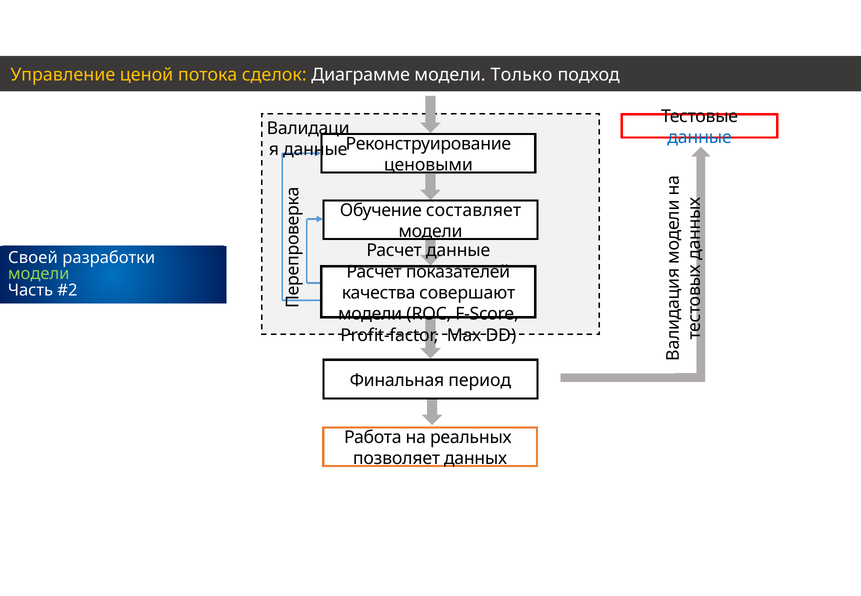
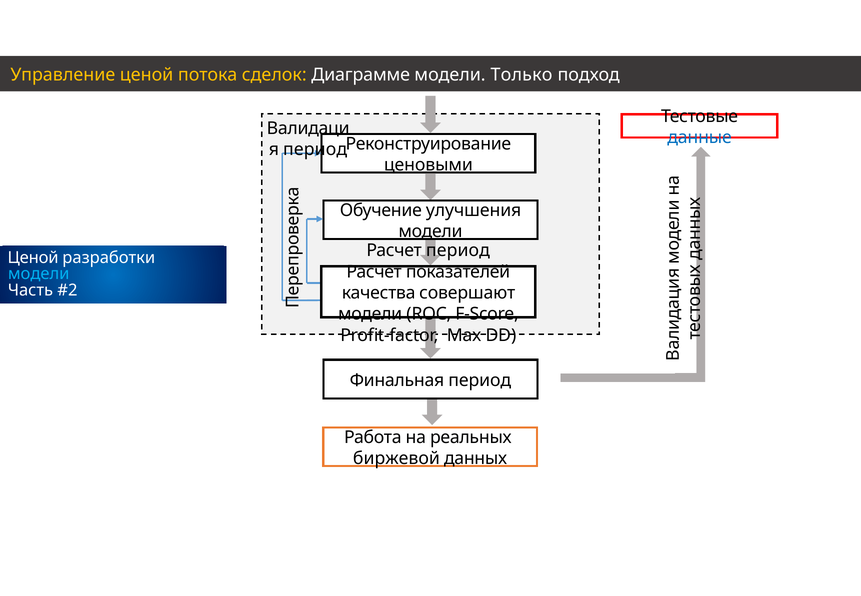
данные at (315, 149): данные -> период
составляет: составляет -> улучшения
Расчет данные: данные -> период
Своей at (33, 258): Своей -> Ценой
модели at (39, 274) colour: light green -> light blue
позволяет: позволяет -> биржевой
